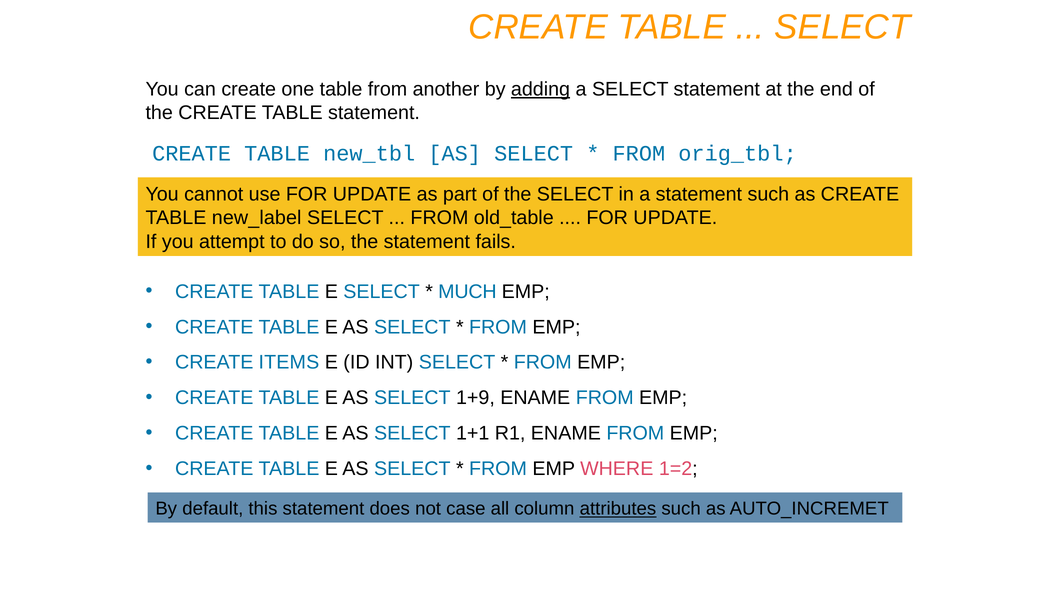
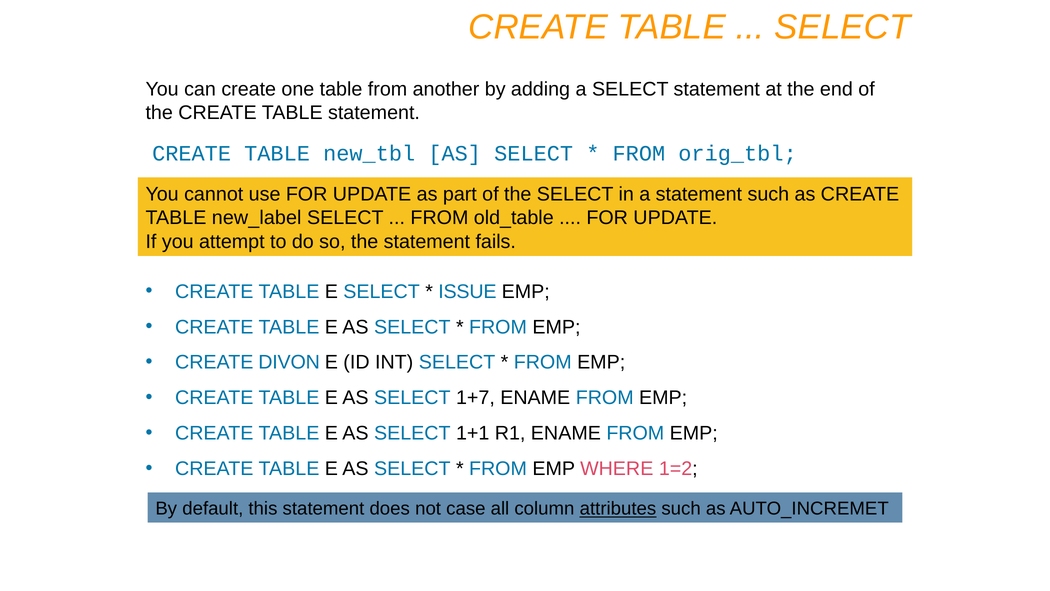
adding underline: present -> none
MUCH: MUCH -> ISSUE
ITEMS: ITEMS -> DIVON
1+9: 1+9 -> 1+7
